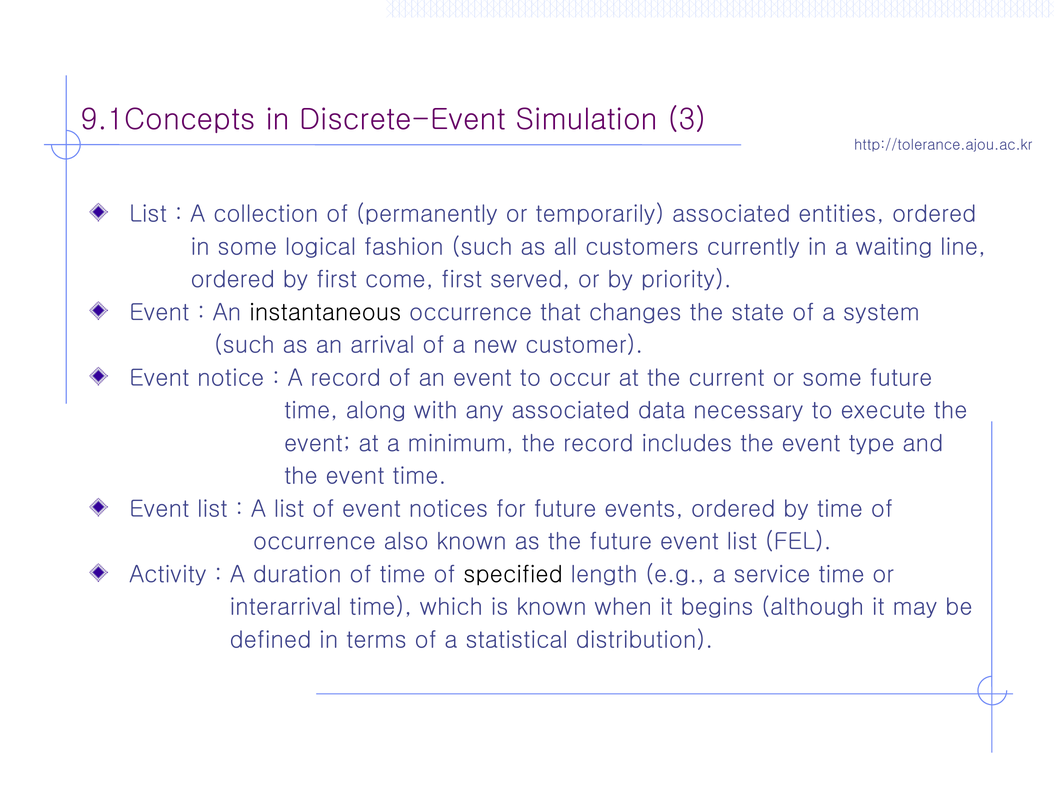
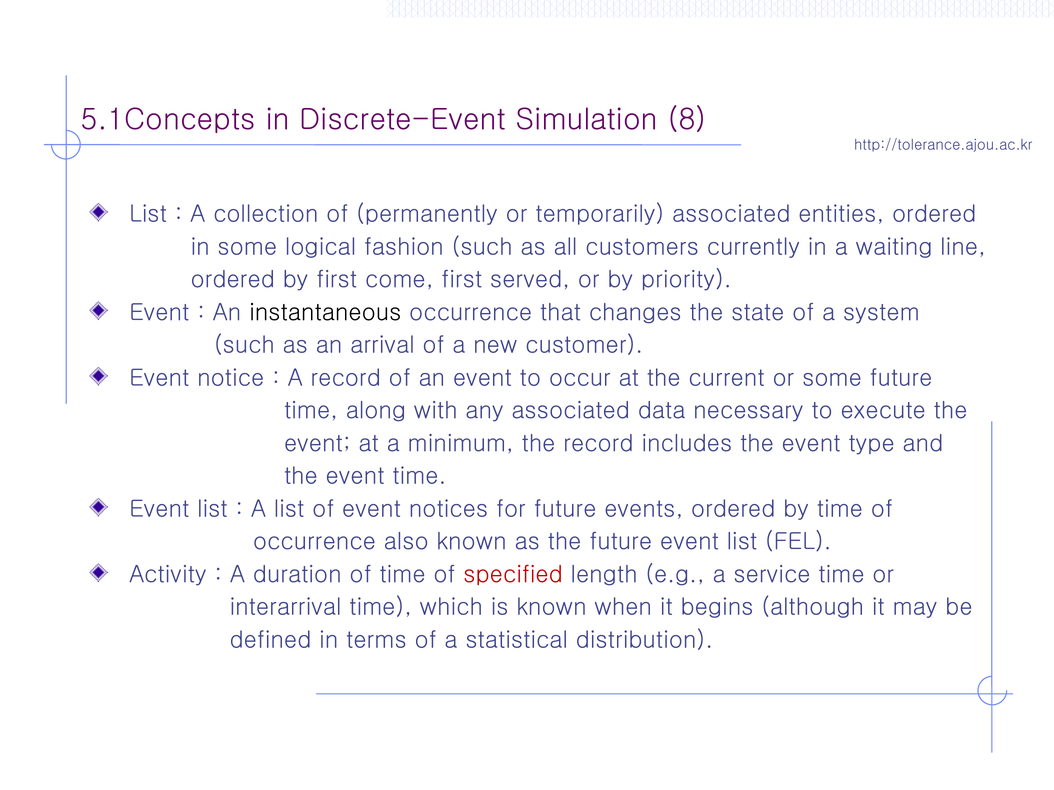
9.1Concepts: 9.1Concepts -> 5.1Concepts
3: 3 -> 8
specified colour: black -> red
